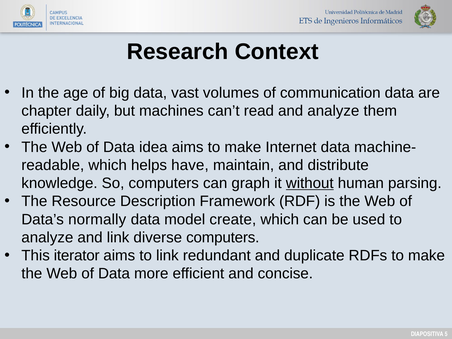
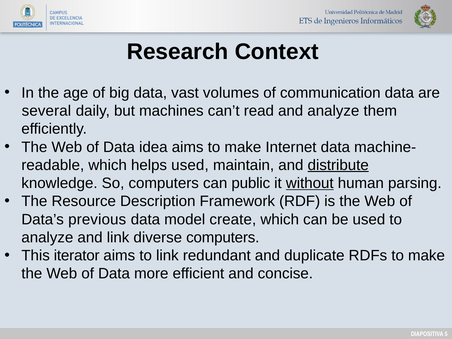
chapter: chapter -> several
helps have: have -> used
distribute underline: none -> present
graph: graph -> public
normally: normally -> previous
